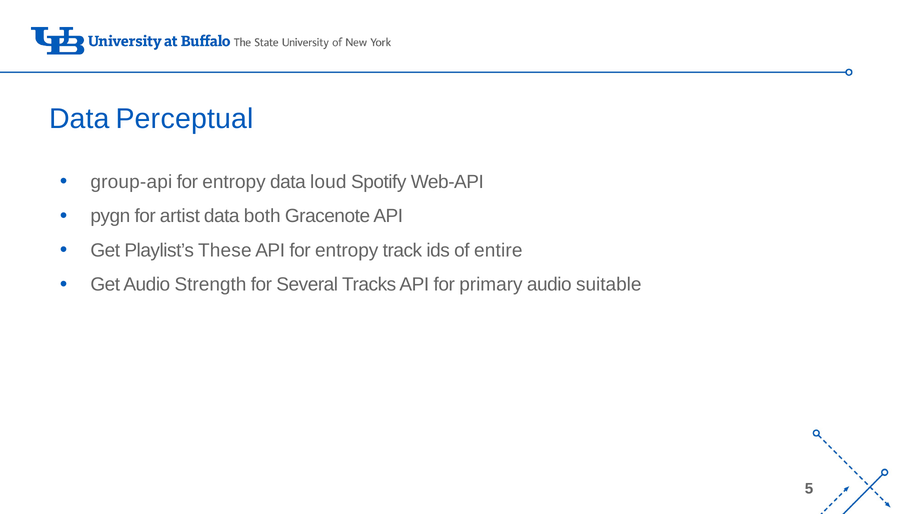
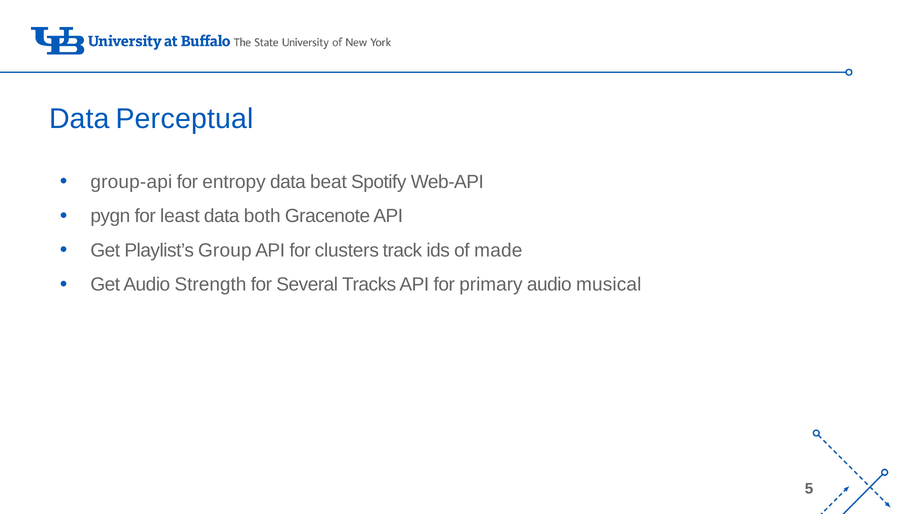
loud: loud -> beat
artist: artist -> least
These: These -> Group
API for entropy: entropy -> clusters
entire: entire -> made
suitable: suitable -> musical
